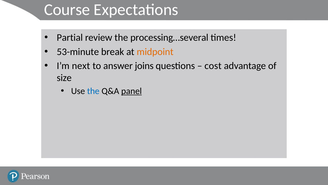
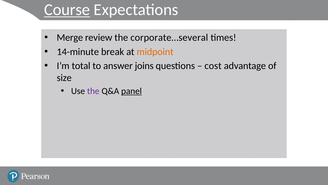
Course underline: none -> present
Partial: Partial -> Merge
processing…several: processing…several -> corporate…several
53-minute: 53-minute -> 14-minute
next: next -> total
the at (93, 91) colour: blue -> purple
